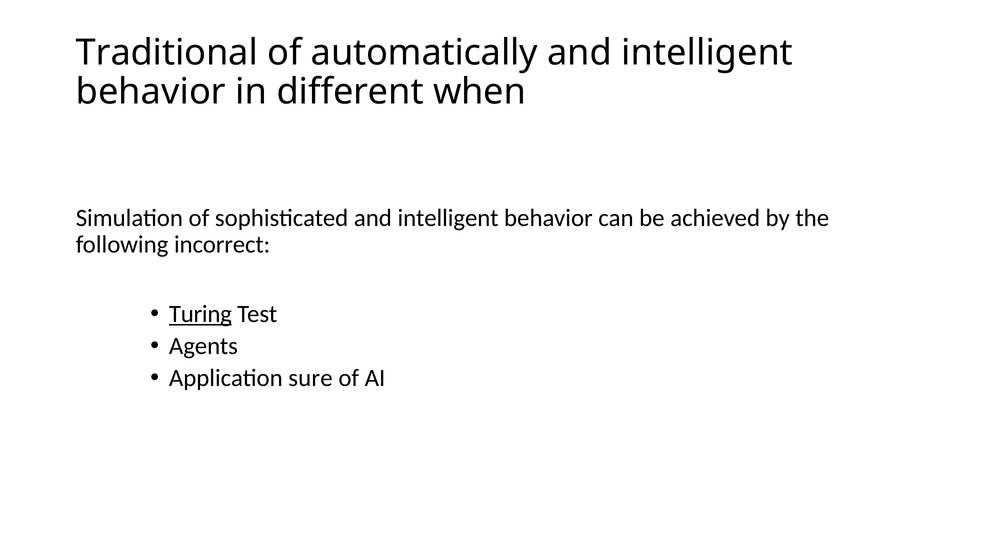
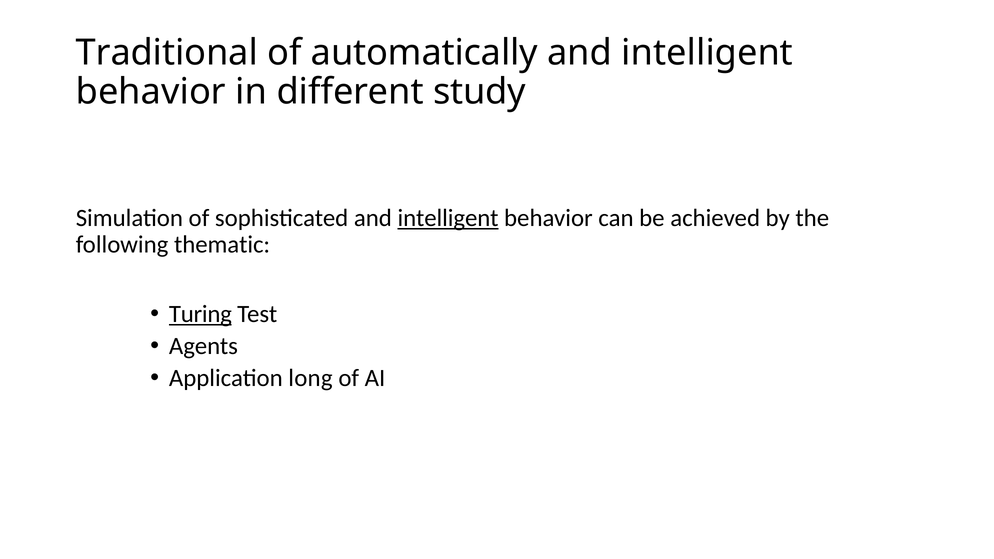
when: when -> study
intelligent at (448, 218) underline: none -> present
incorrect: incorrect -> thematic
sure: sure -> long
